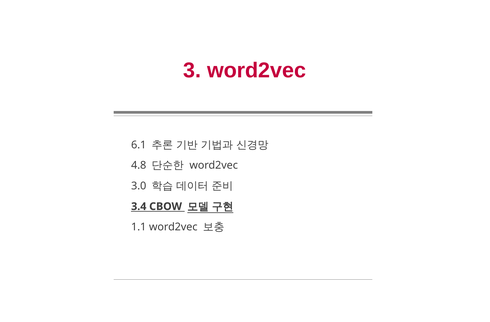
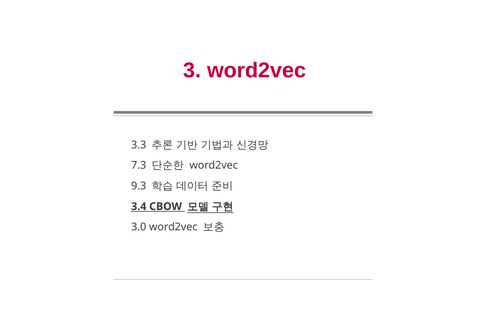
6.1: 6.1 -> 3.3
4.8: 4.8 -> 7.3
3.0: 3.0 -> 9.3
1.1: 1.1 -> 3.0
